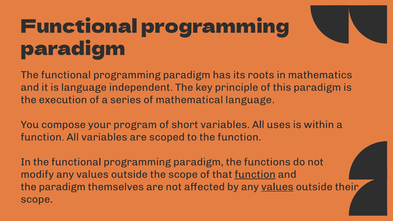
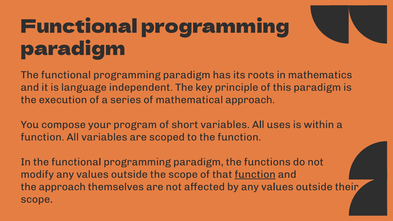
mathematical language: language -> approach
the paradigm: paradigm -> approach
values at (277, 187) underline: present -> none
